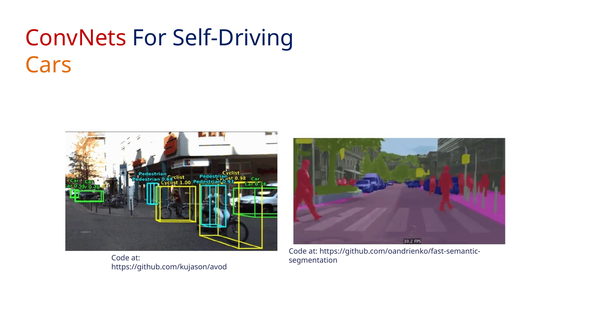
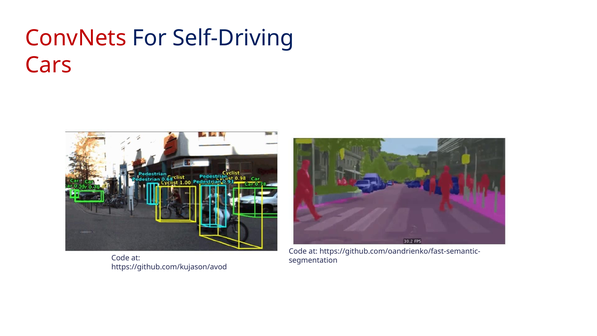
Cars colour: orange -> red
